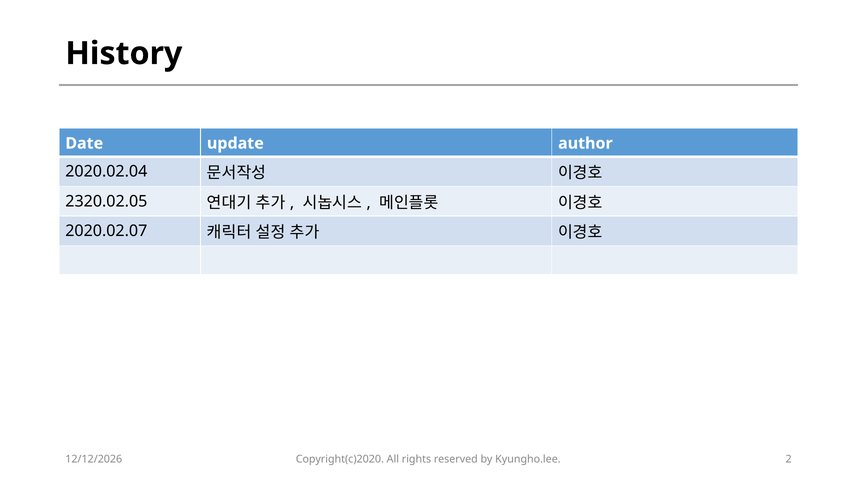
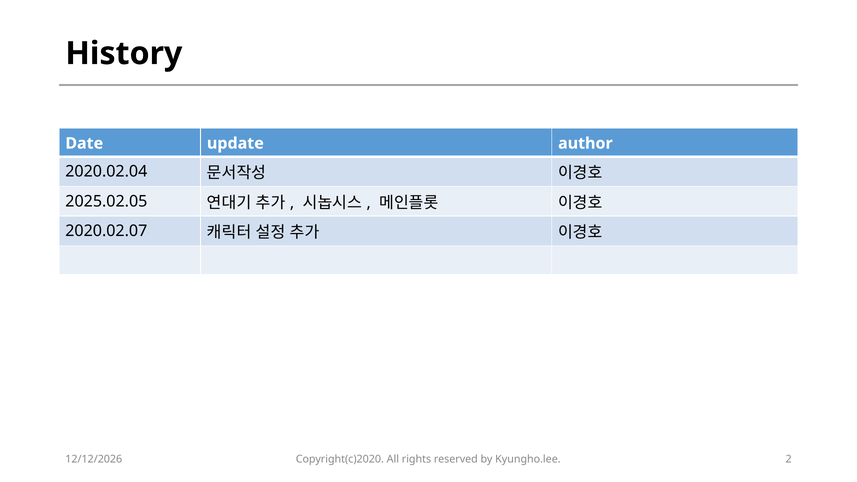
2320.02.05: 2320.02.05 -> 2025.02.05
